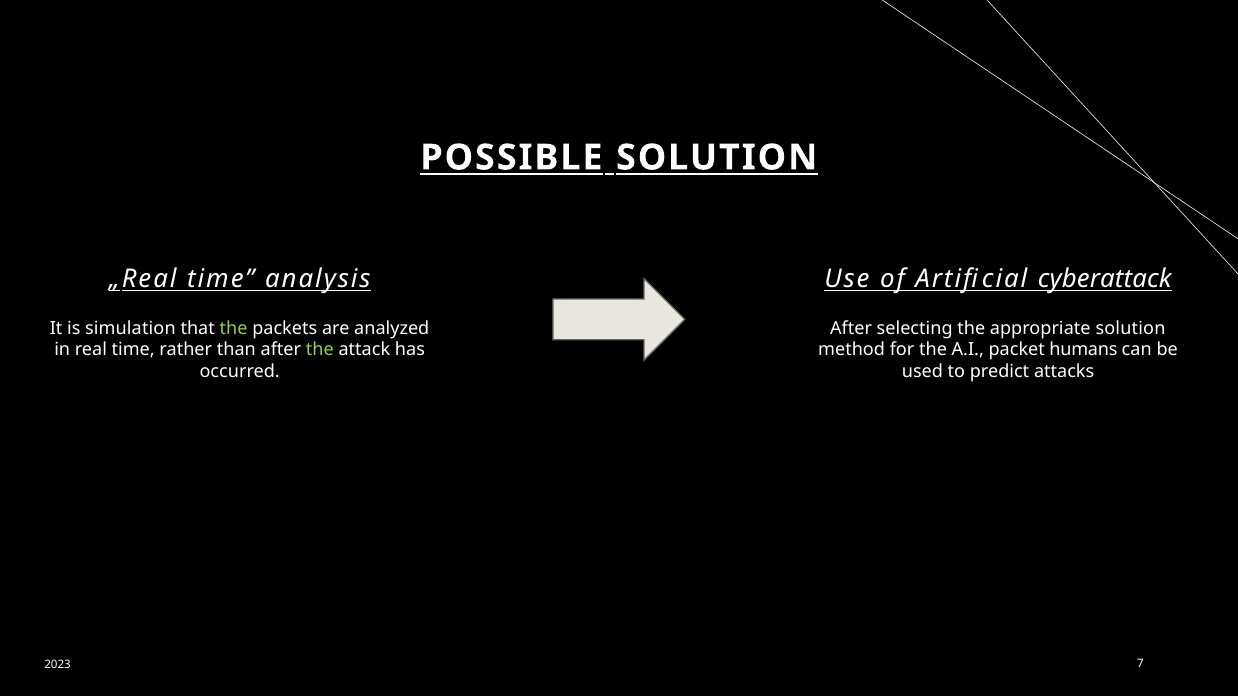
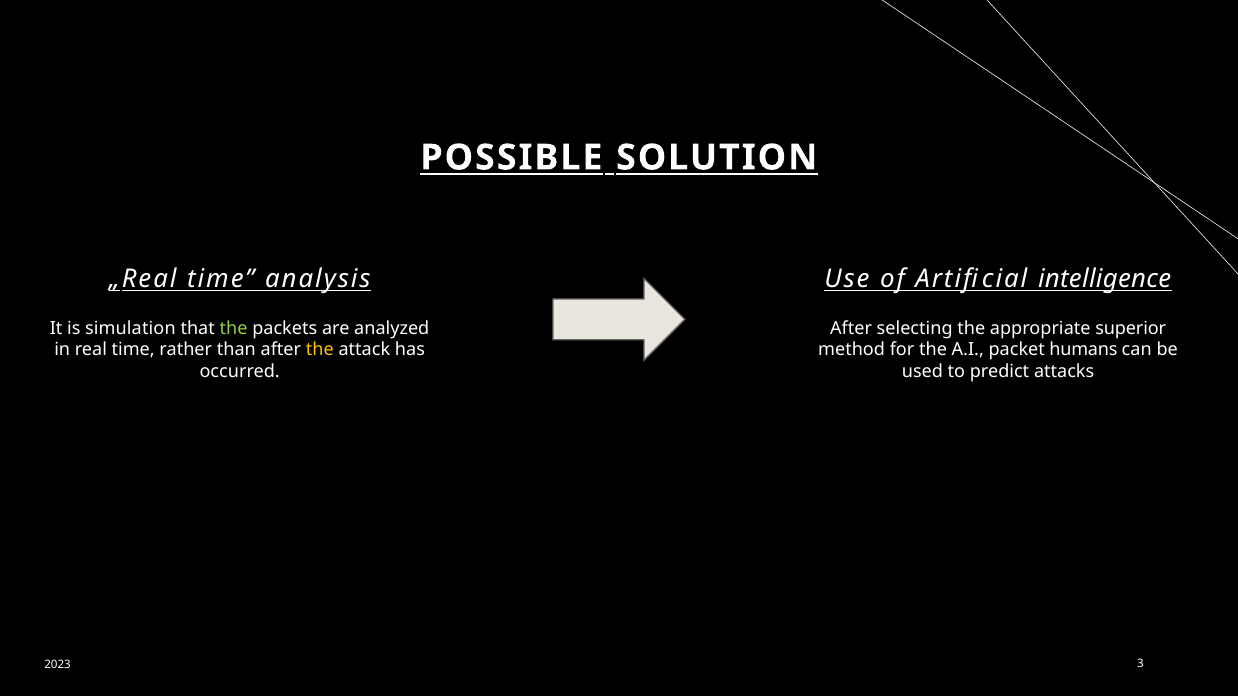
cyberattack: cyberattack -> intelligence
appropriate solution: solution -> superior
the at (320, 350) colour: light green -> yellow
7: 7 -> 3
